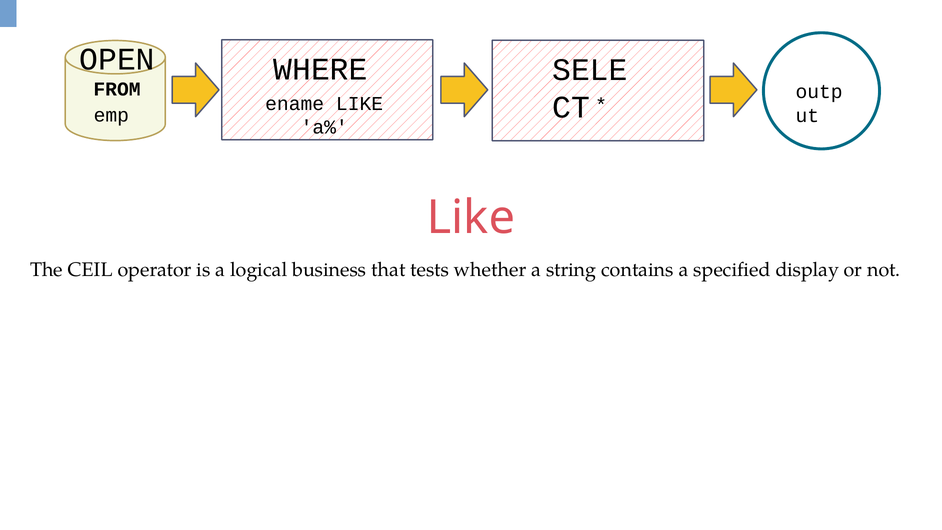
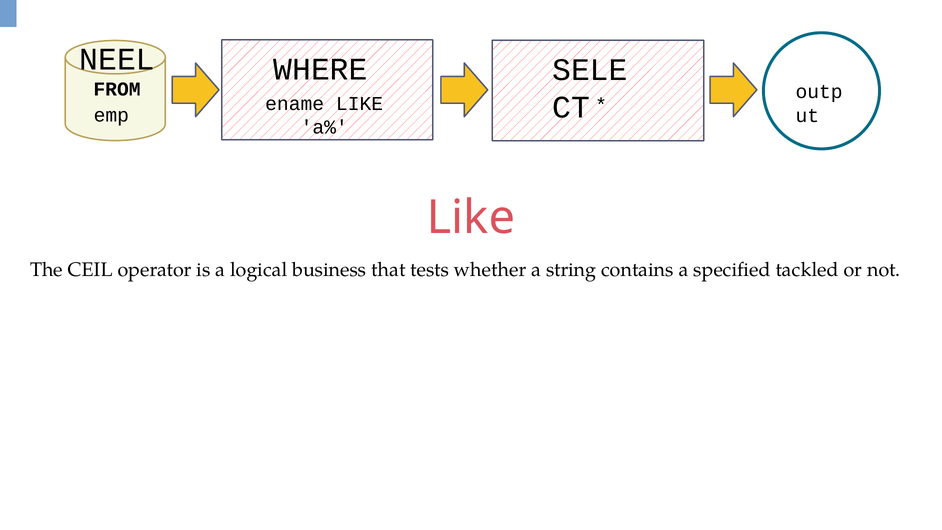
OPEN: OPEN -> NEEL
display: display -> tackled
